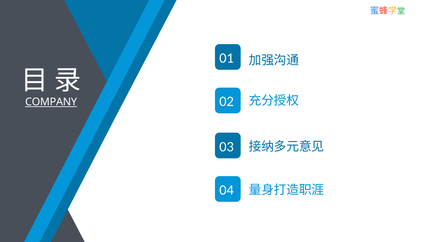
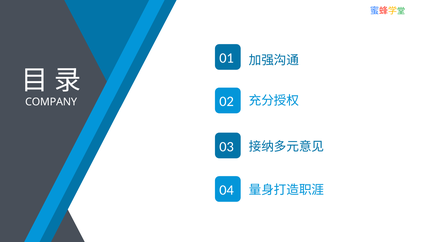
COMPANY underline: present -> none
